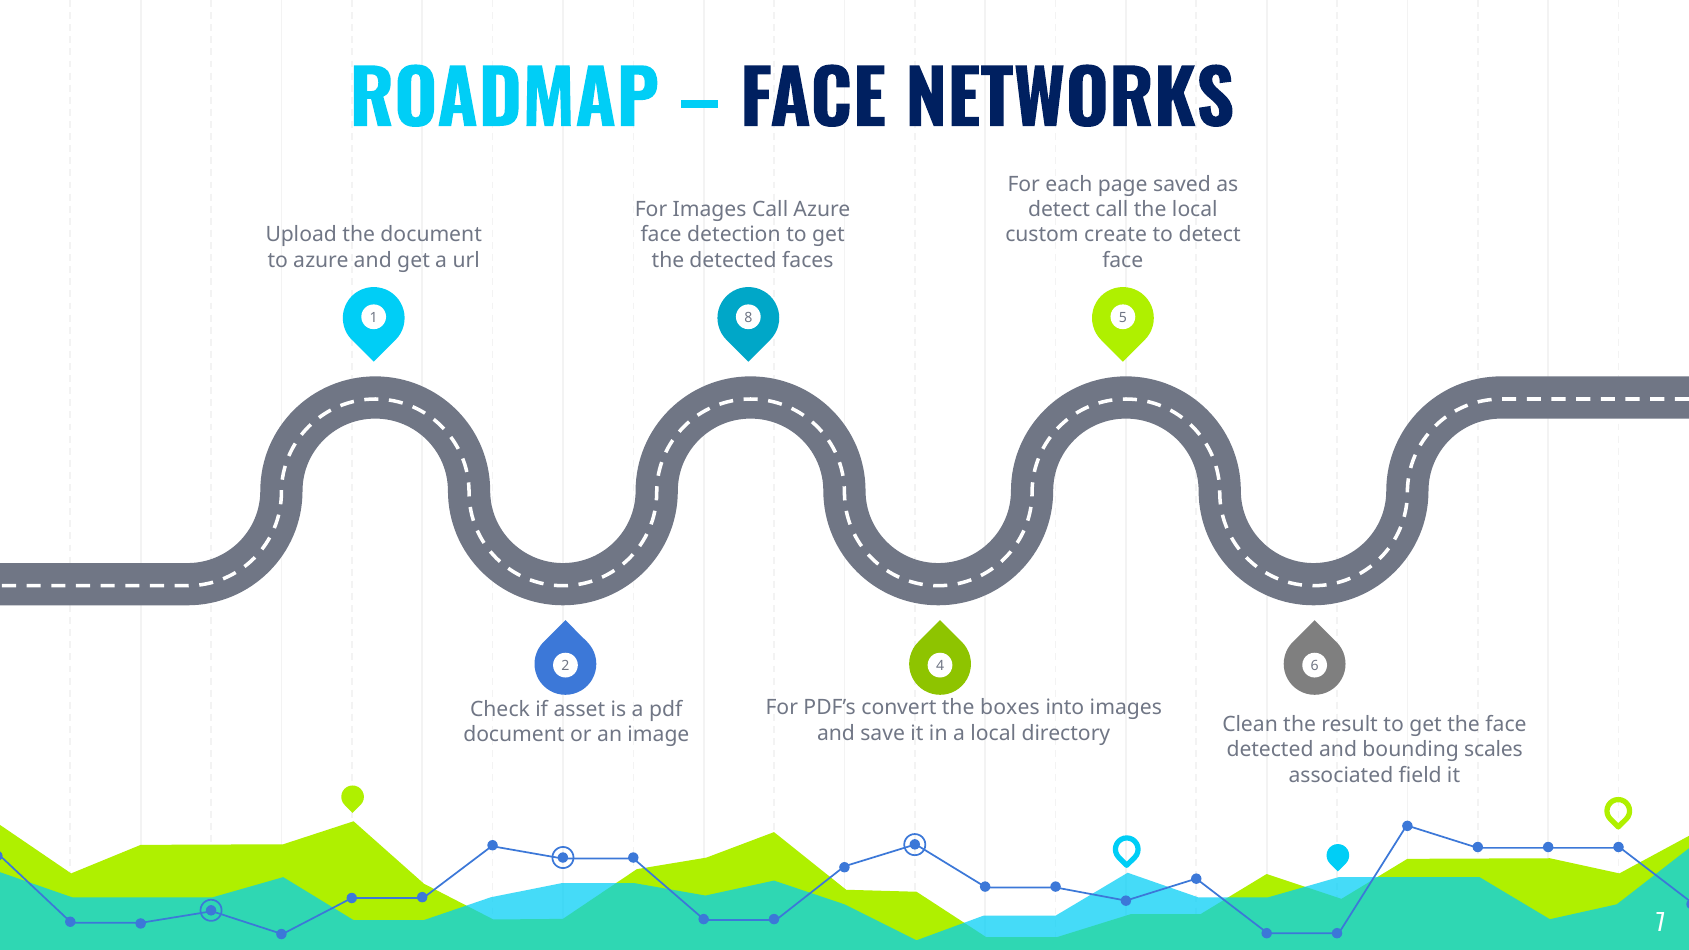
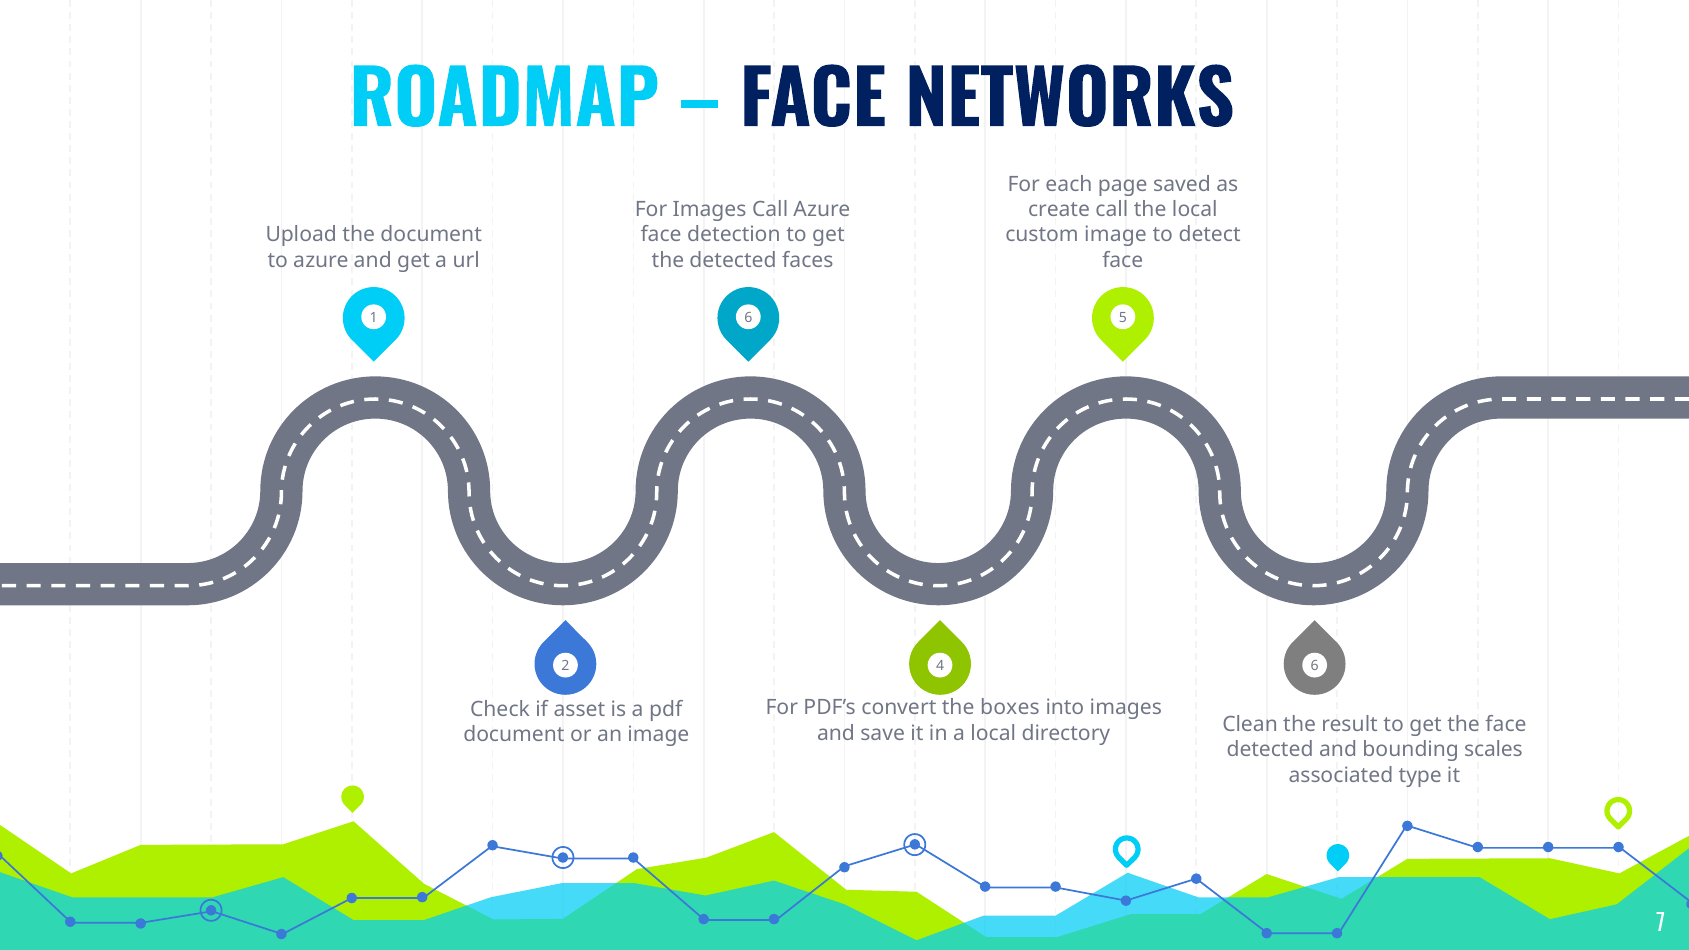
detect at (1059, 210): detect -> create
custom create: create -> image
1 8: 8 -> 6
field: field -> type
